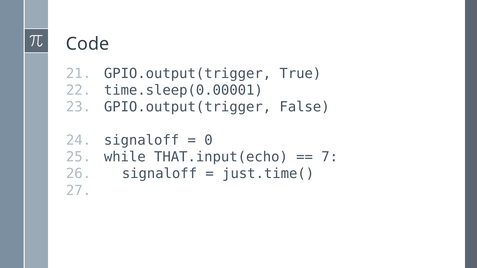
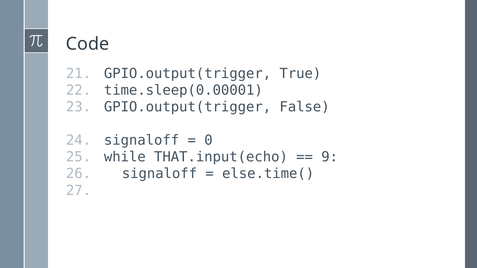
7: 7 -> 9
just.time(: just.time( -> else.time(
